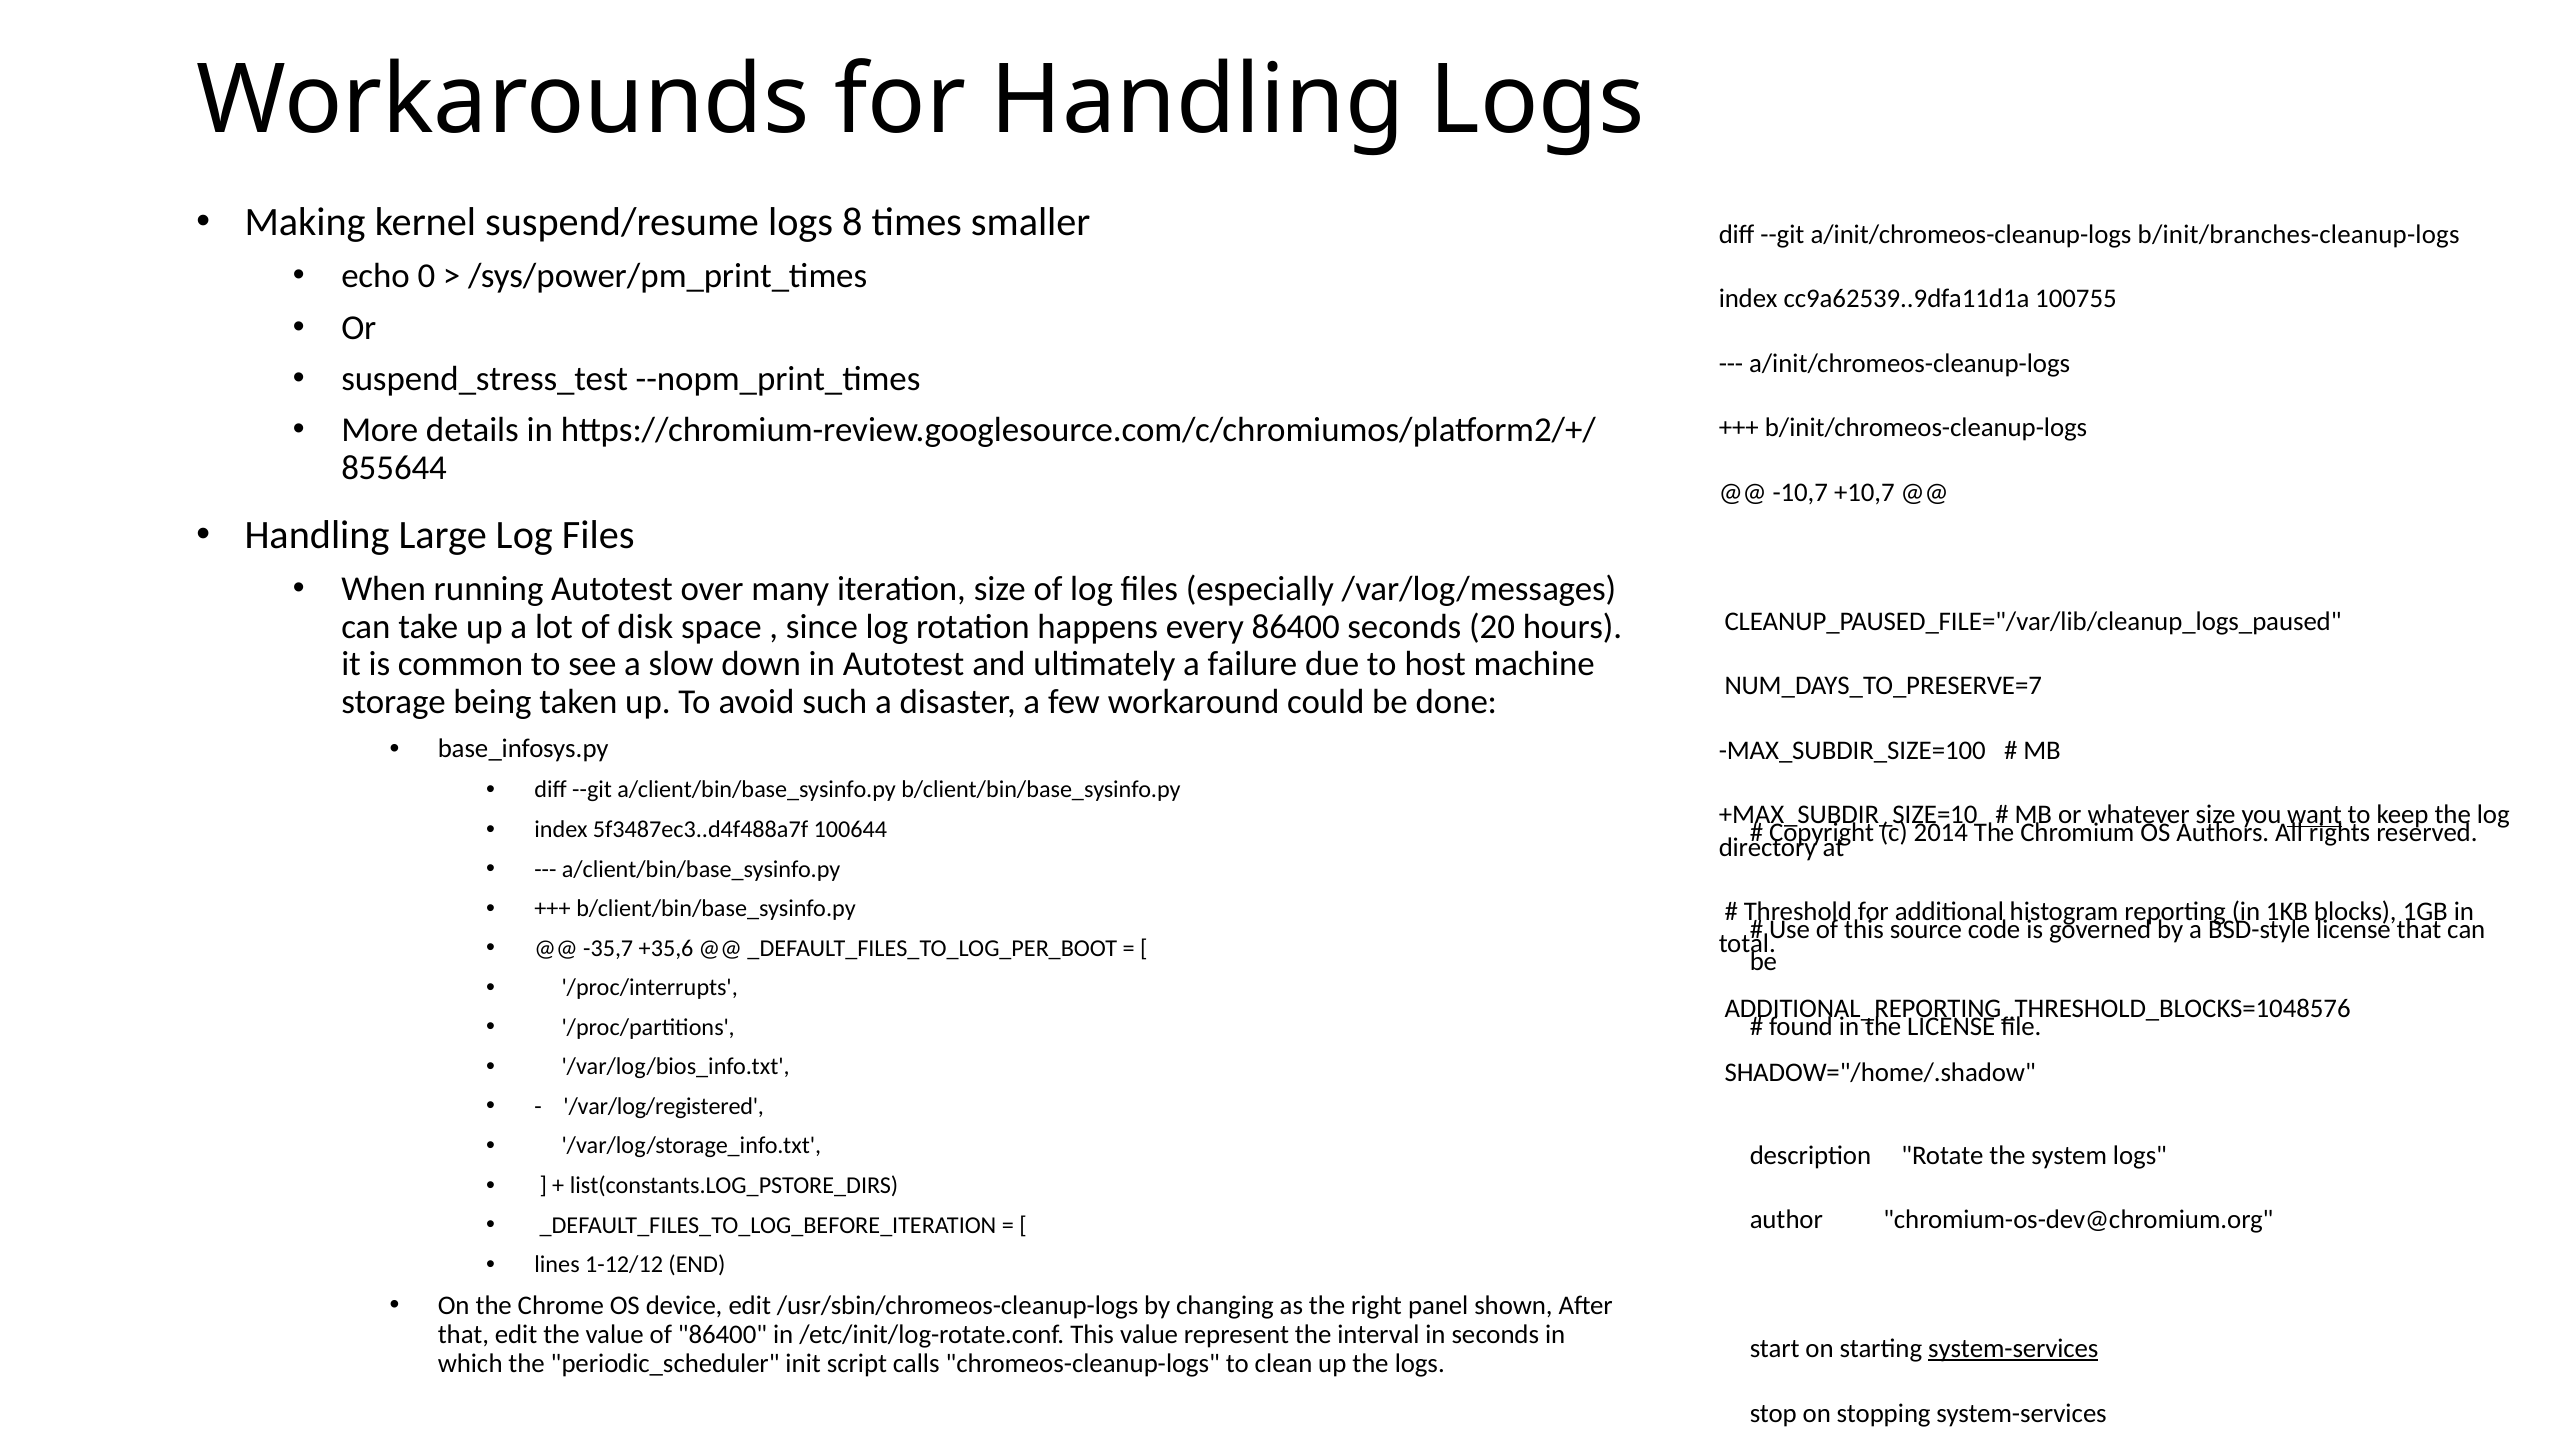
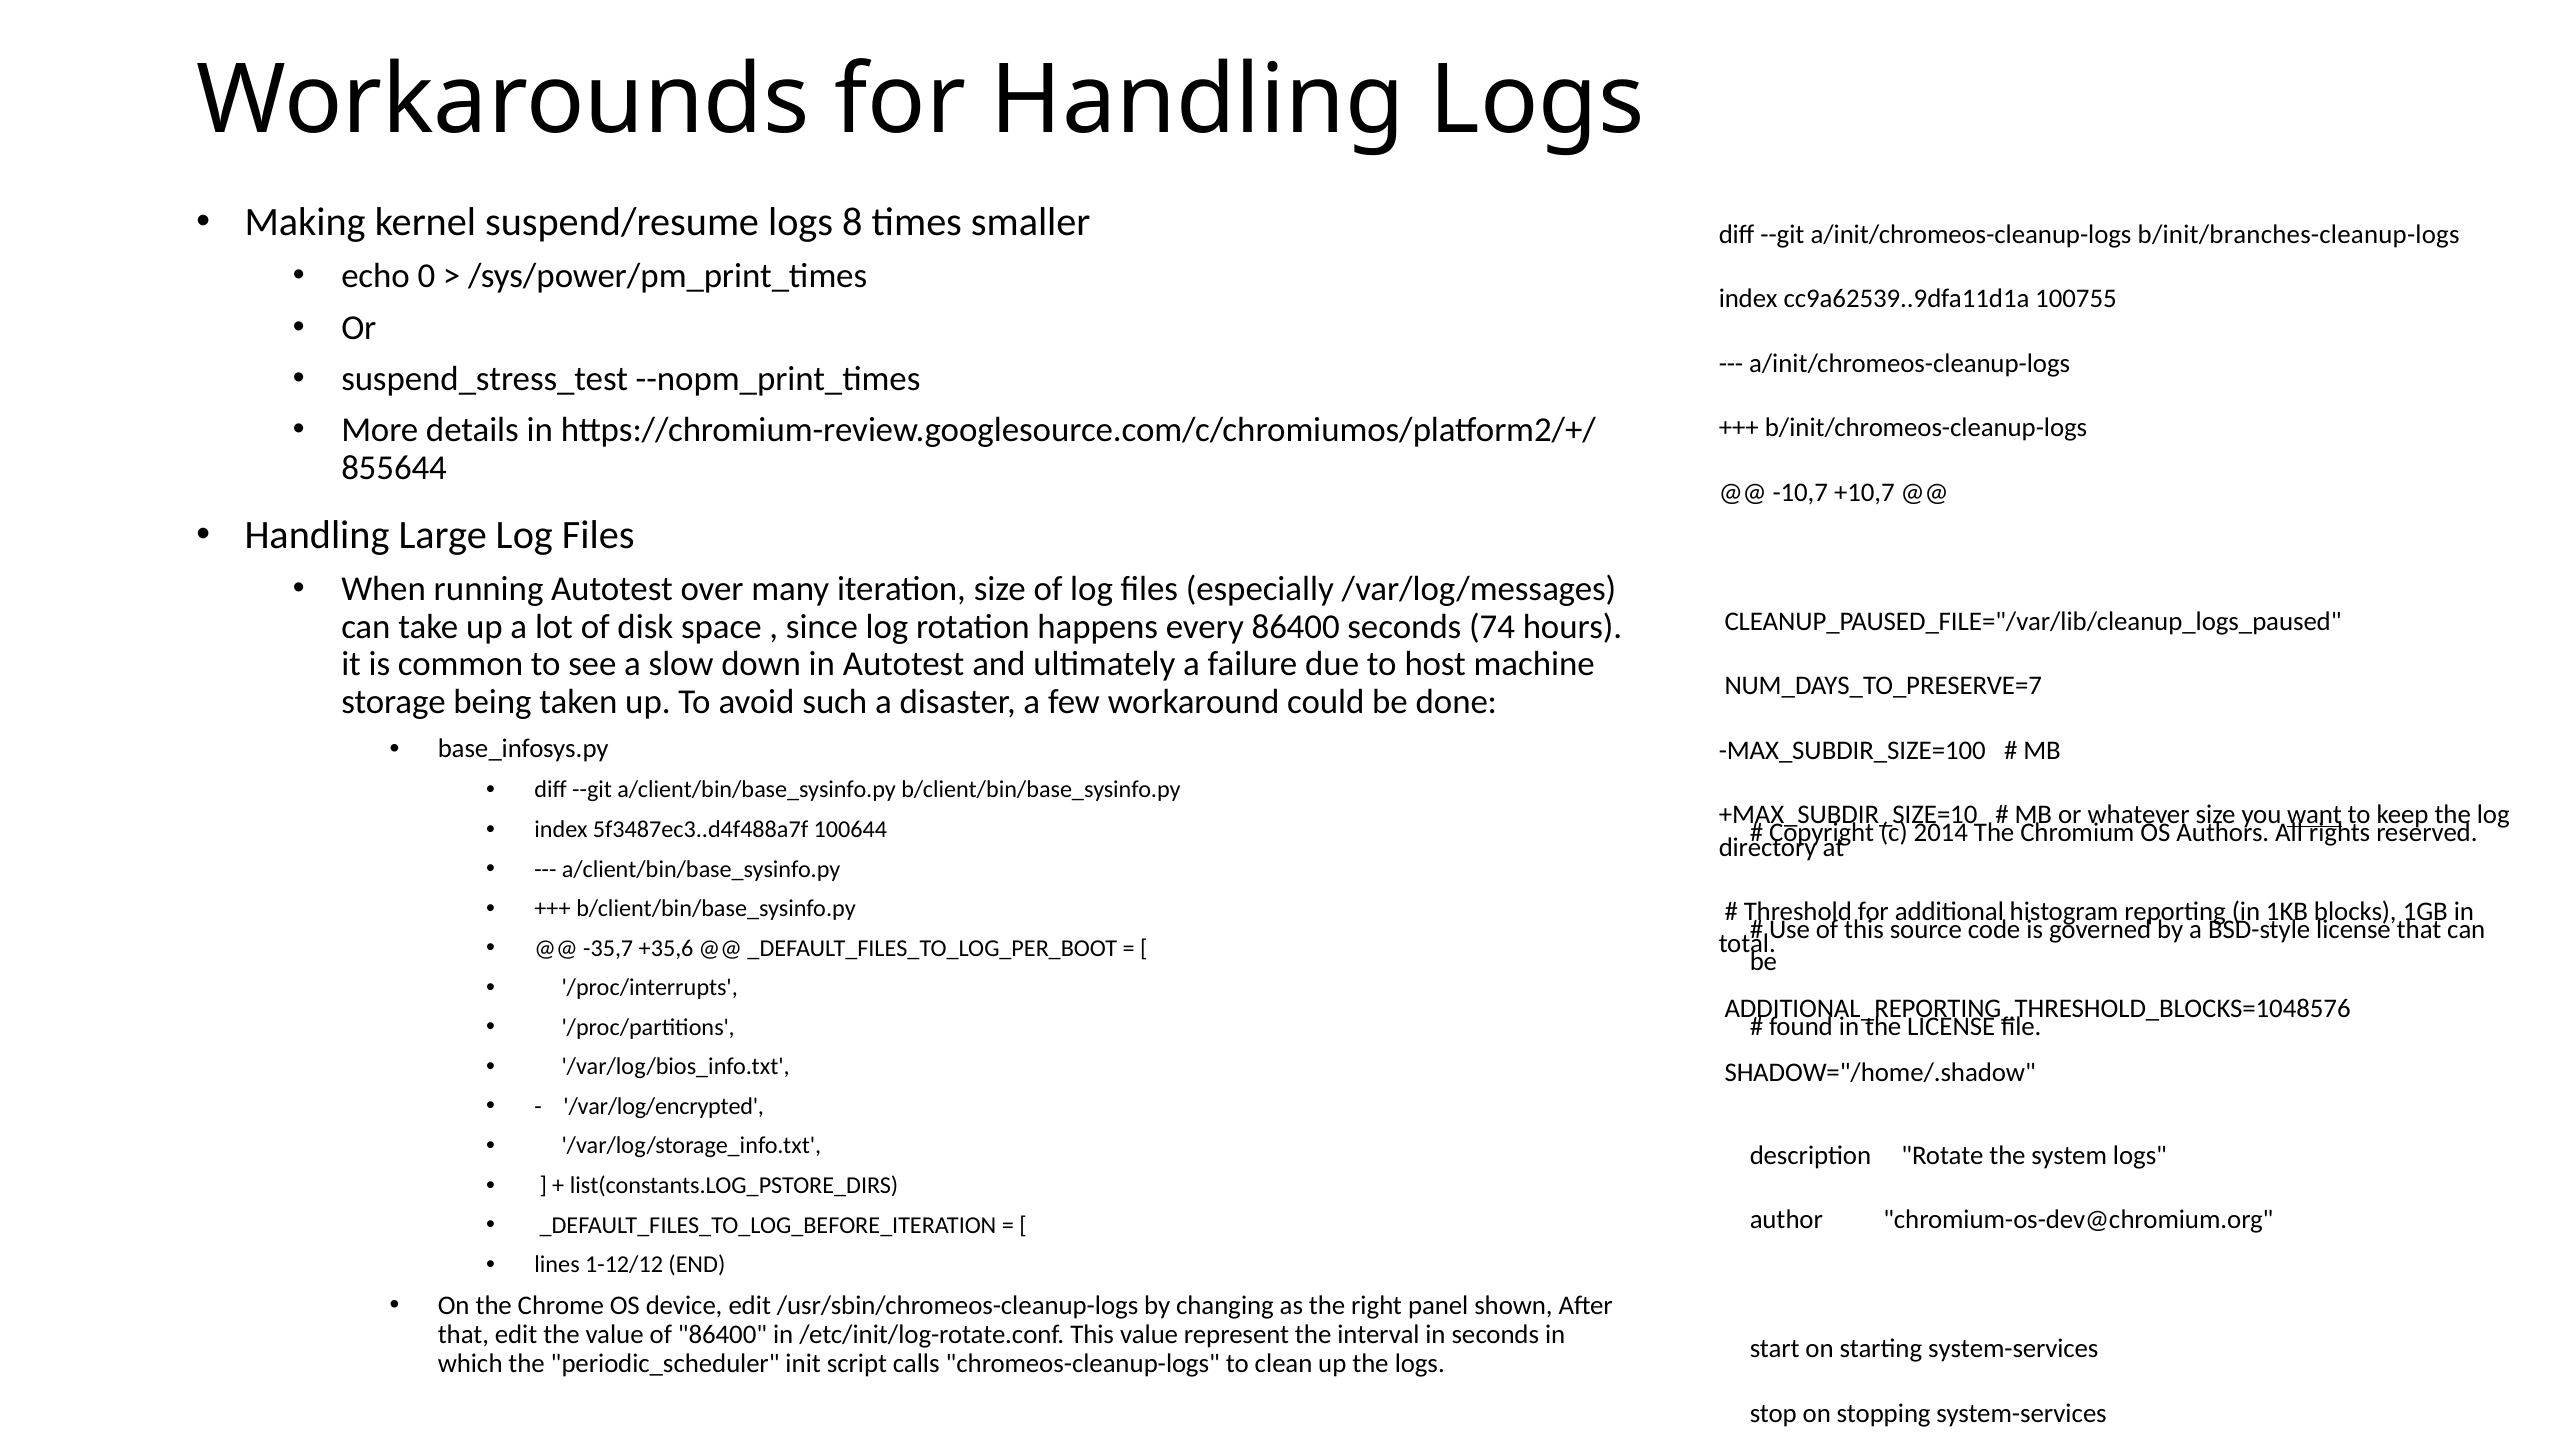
20: 20 -> 74
/var/log/registered: /var/log/registered -> /var/log/encrypted
system-services at (2013, 1349) underline: present -> none
